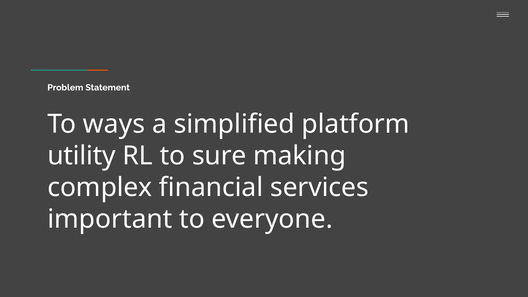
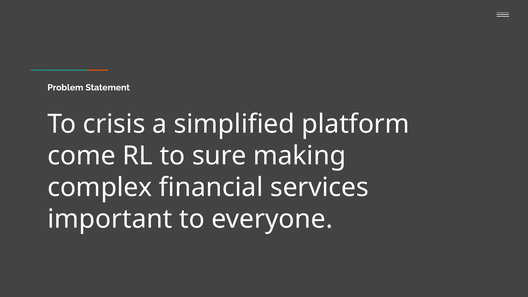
ways: ways -> crisis
utility: utility -> come
